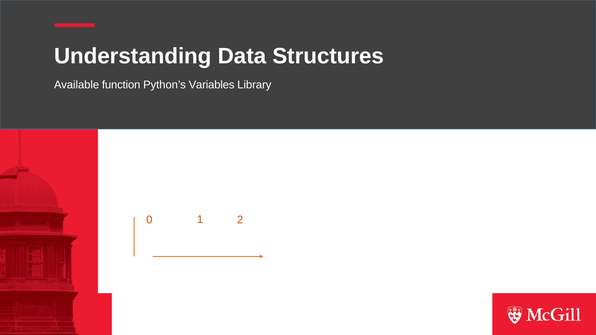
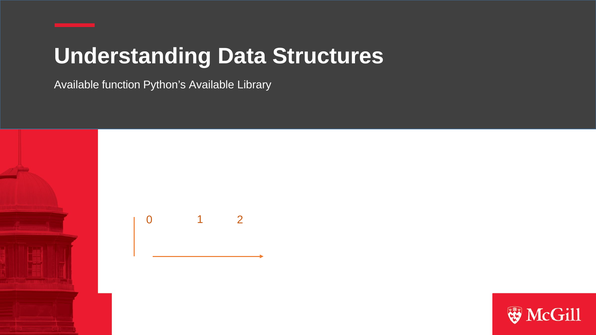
Python’s Variables: Variables -> Available
